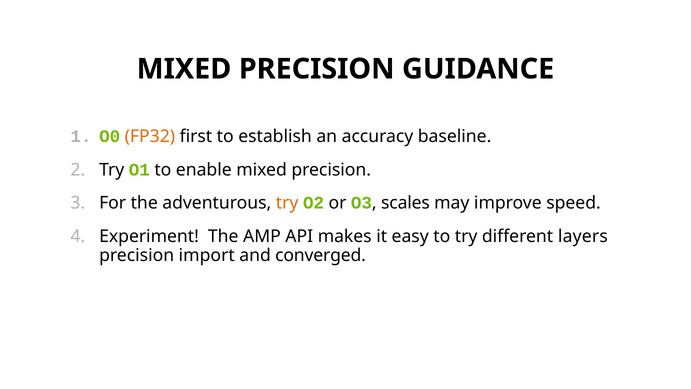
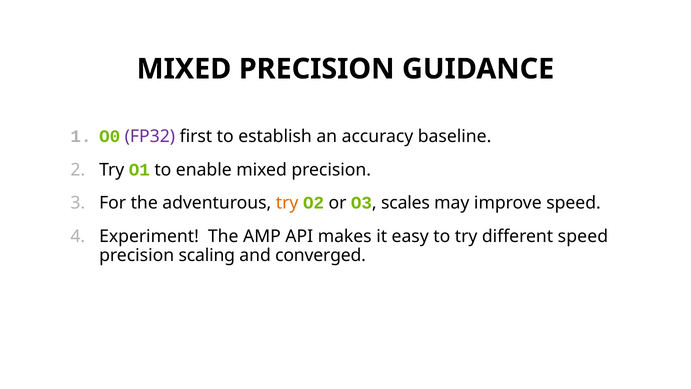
FP32 colour: orange -> purple
different layers: layers -> speed
import: import -> scaling
